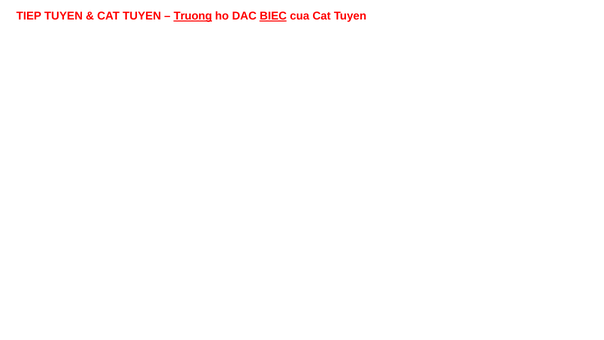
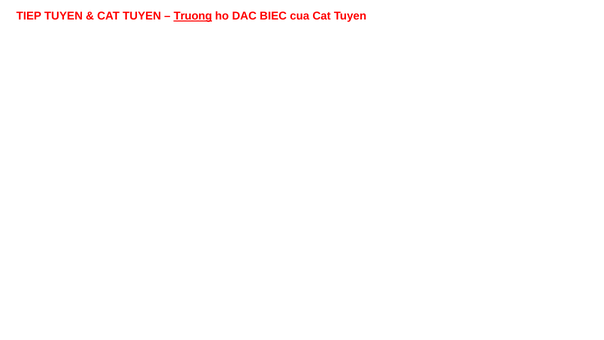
BIEC underline: present -> none
